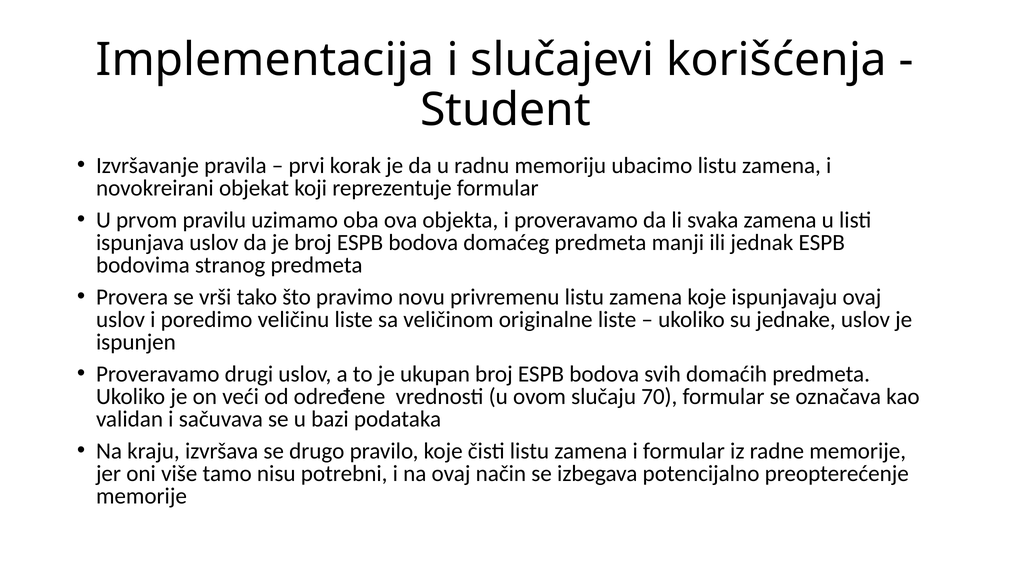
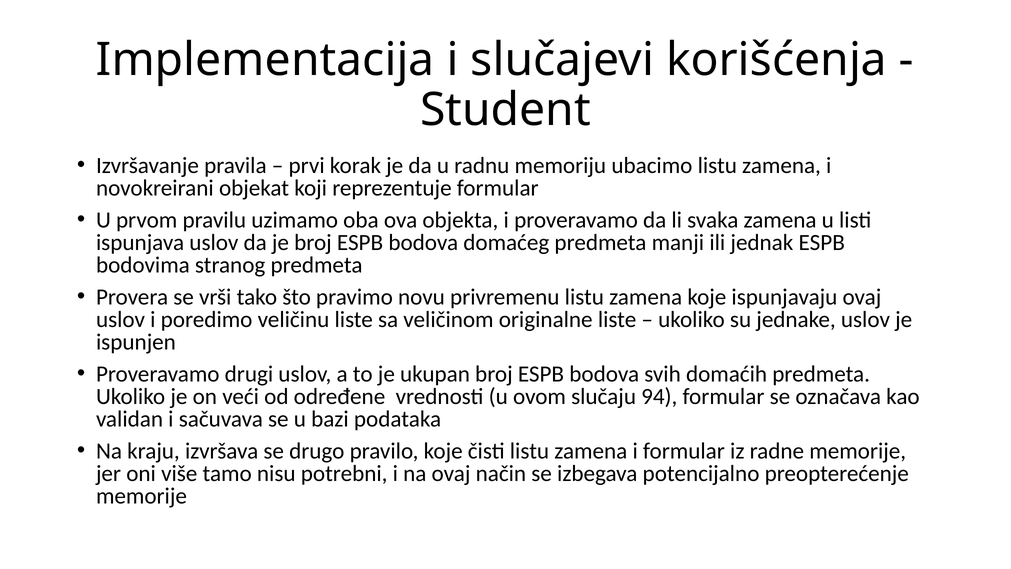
70: 70 -> 94
